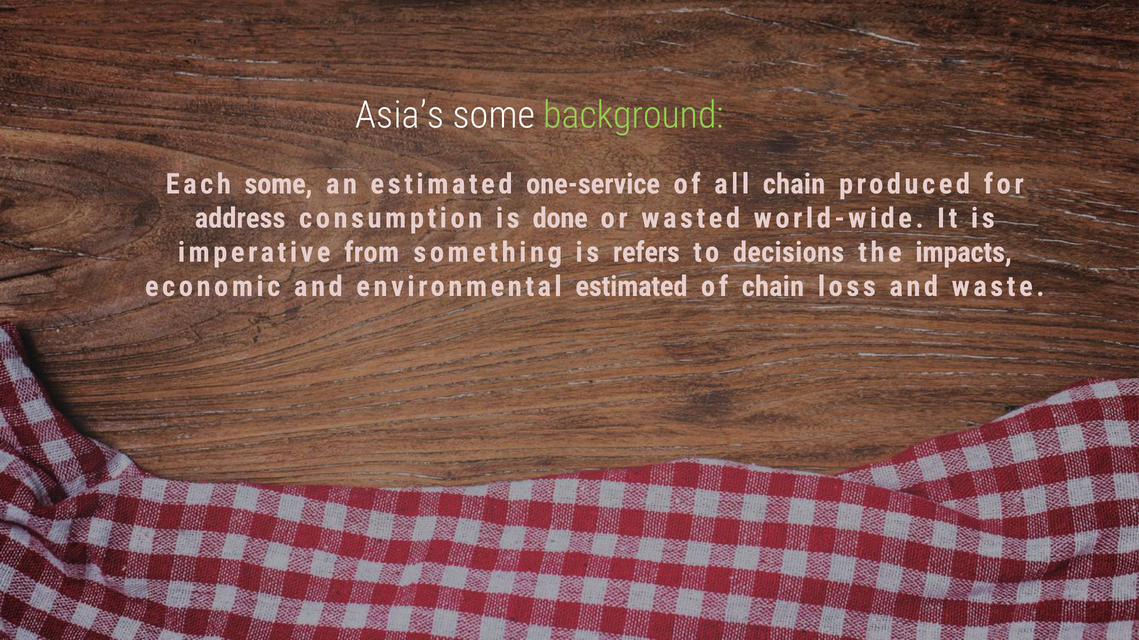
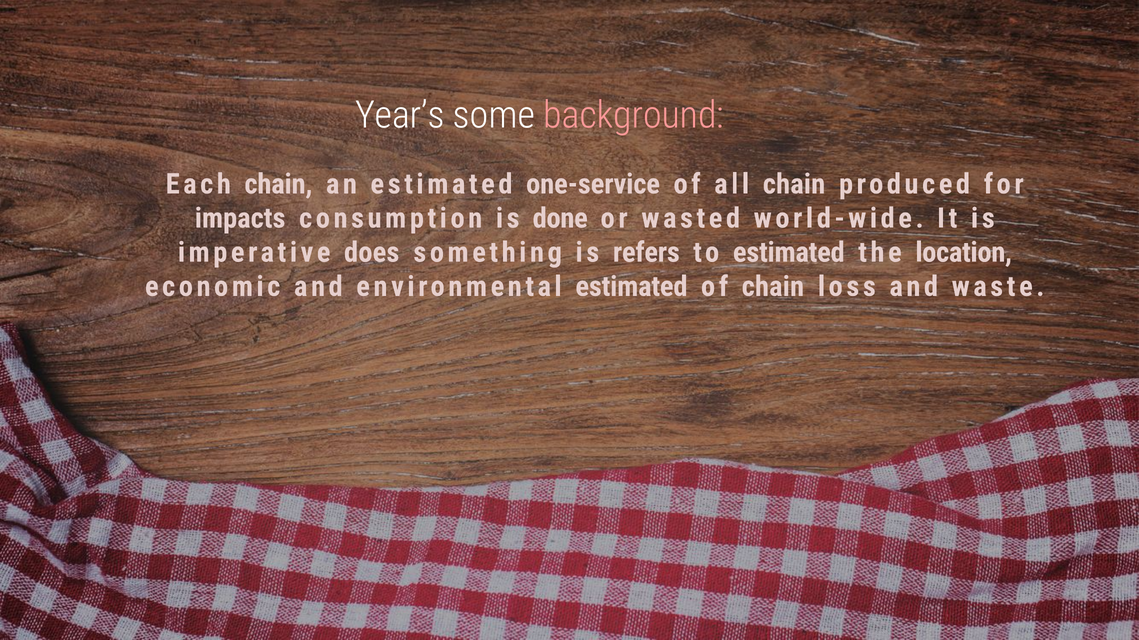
Asia’s: Asia’s -> Year’s
background colour: light green -> pink
Each some: some -> chain
address: address -> impacts
from: from -> does
to decisions: decisions -> estimated
impacts: impacts -> location
